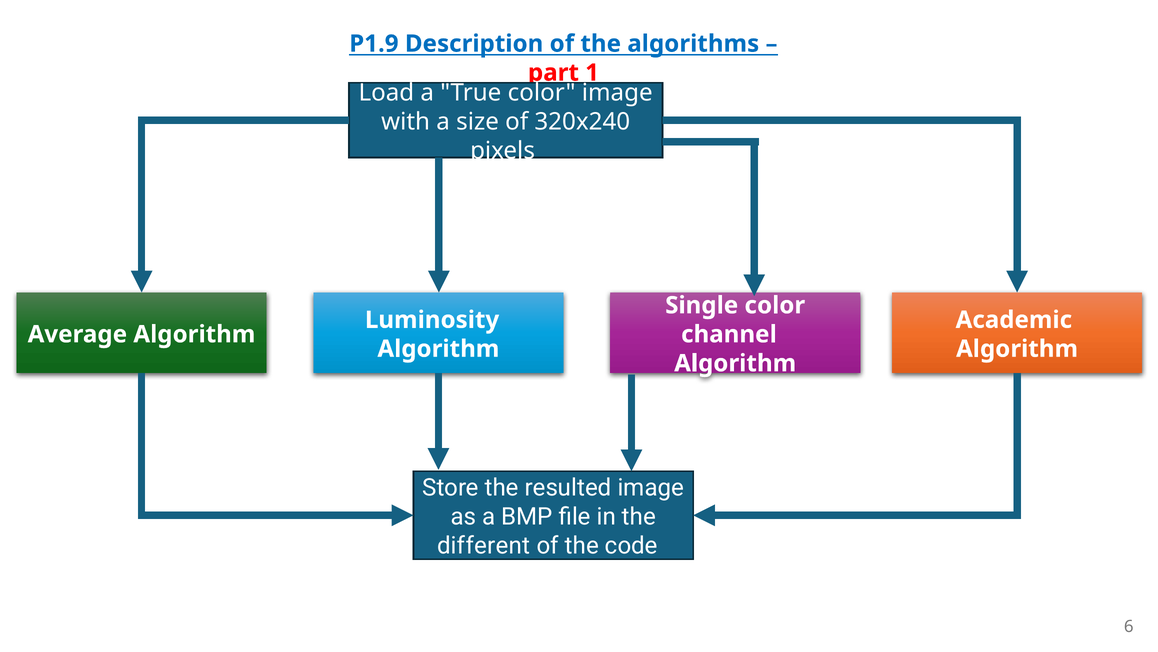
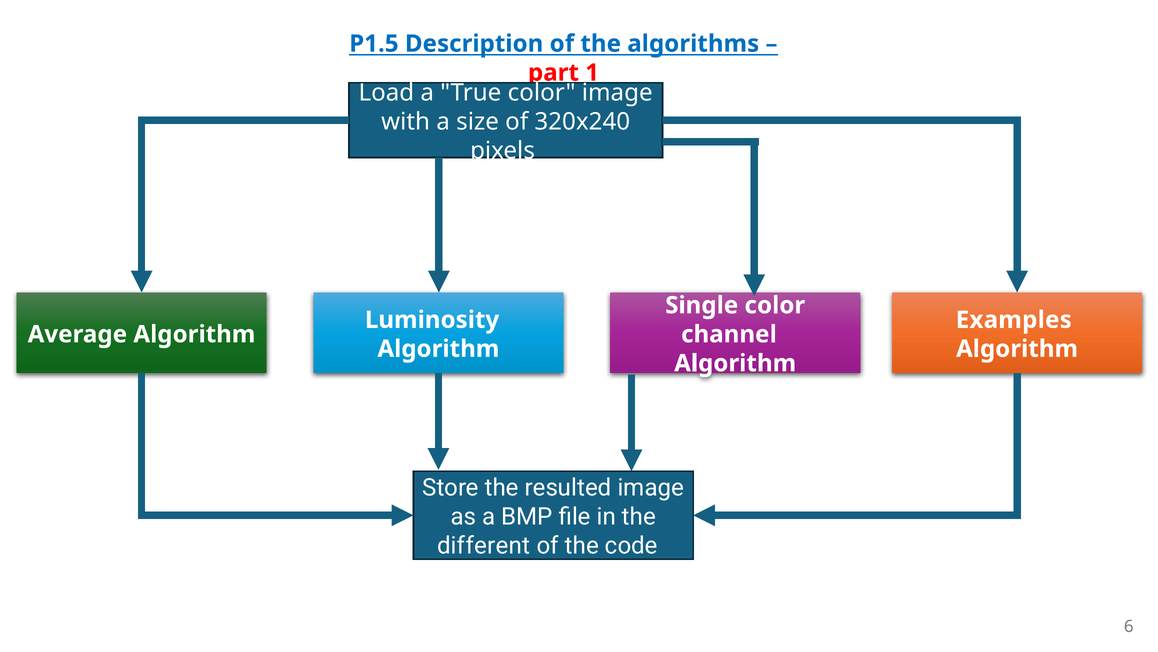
P1.9: P1.9 -> P1.5
Academic: Academic -> Examples
